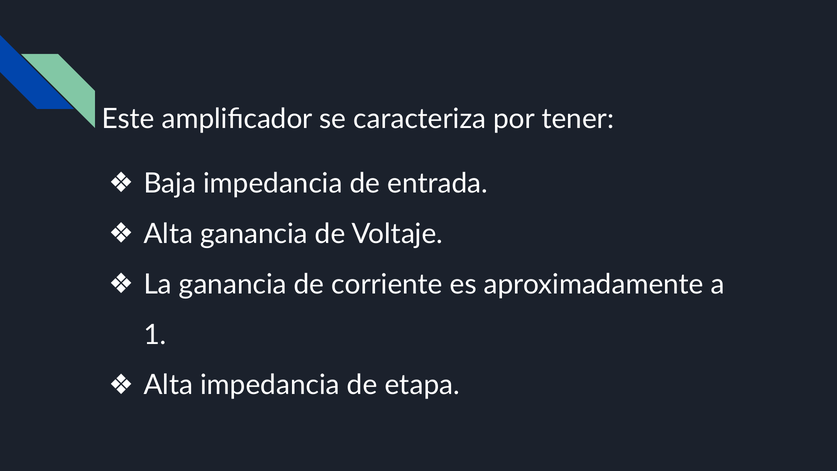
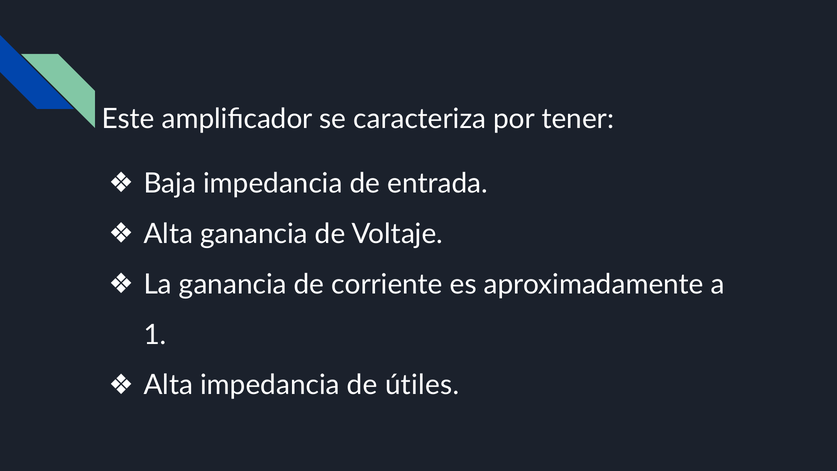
etapa: etapa -> útiles
